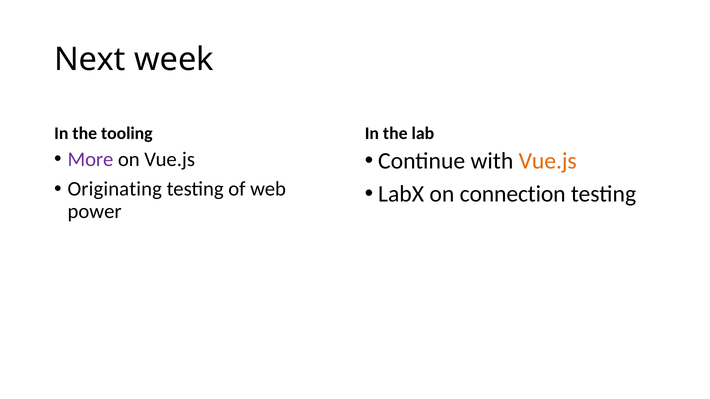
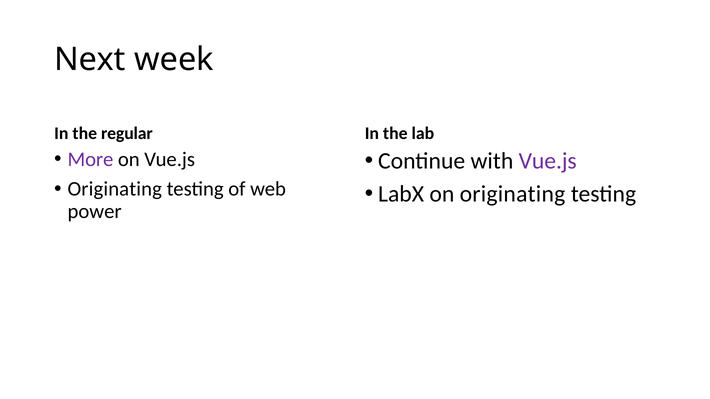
tooling: tooling -> regular
Vue.js at (548, 161) colour: orange -> purple
on connection: connection -> originating
